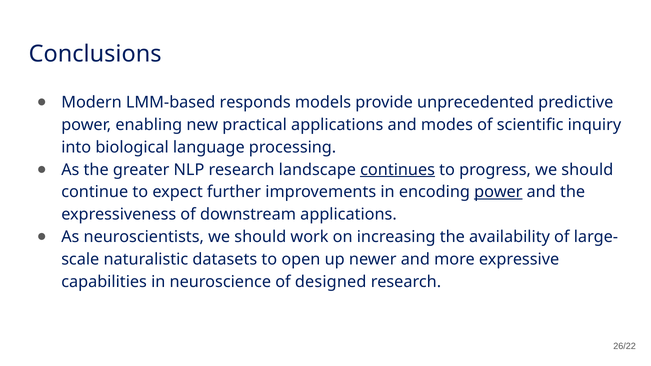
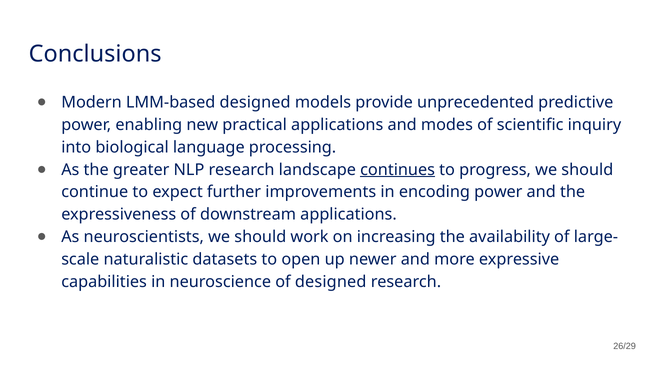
LMM-based responds: responds -> designed
power at (498, 192) underline: present -> none
26/22: 26/22 -> 26/29
